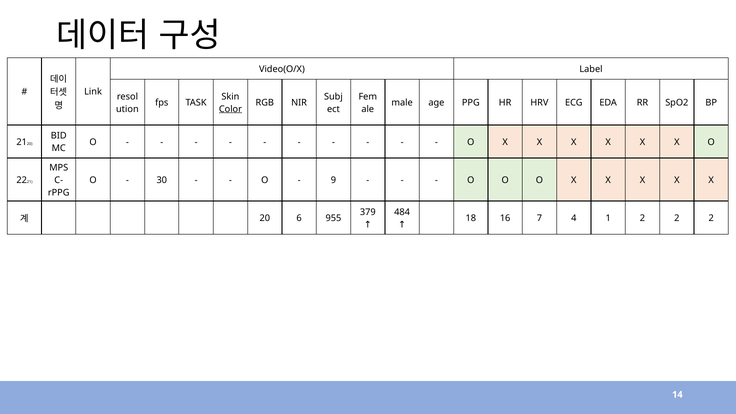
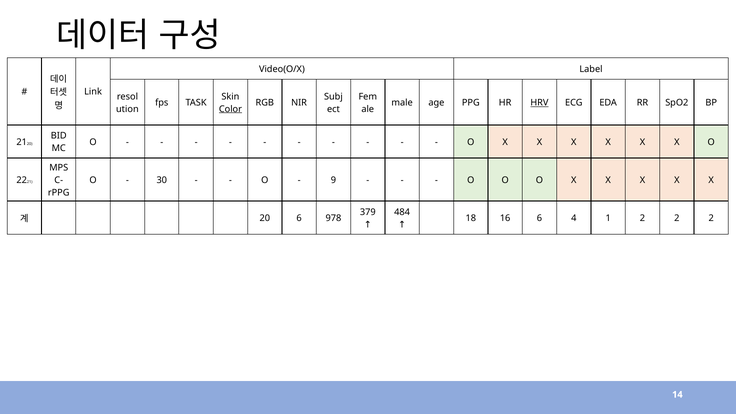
HRV underline: none -> present
955: 955 -> 978
16 7: 7 -> 6
